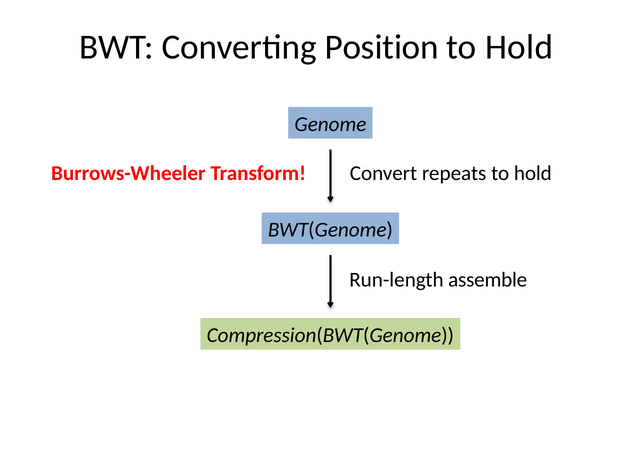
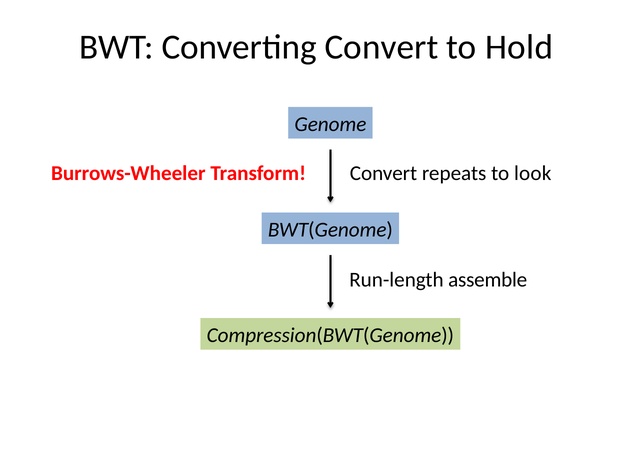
Converting Position: Position -> Convert
repeats to hold: hold -> look
